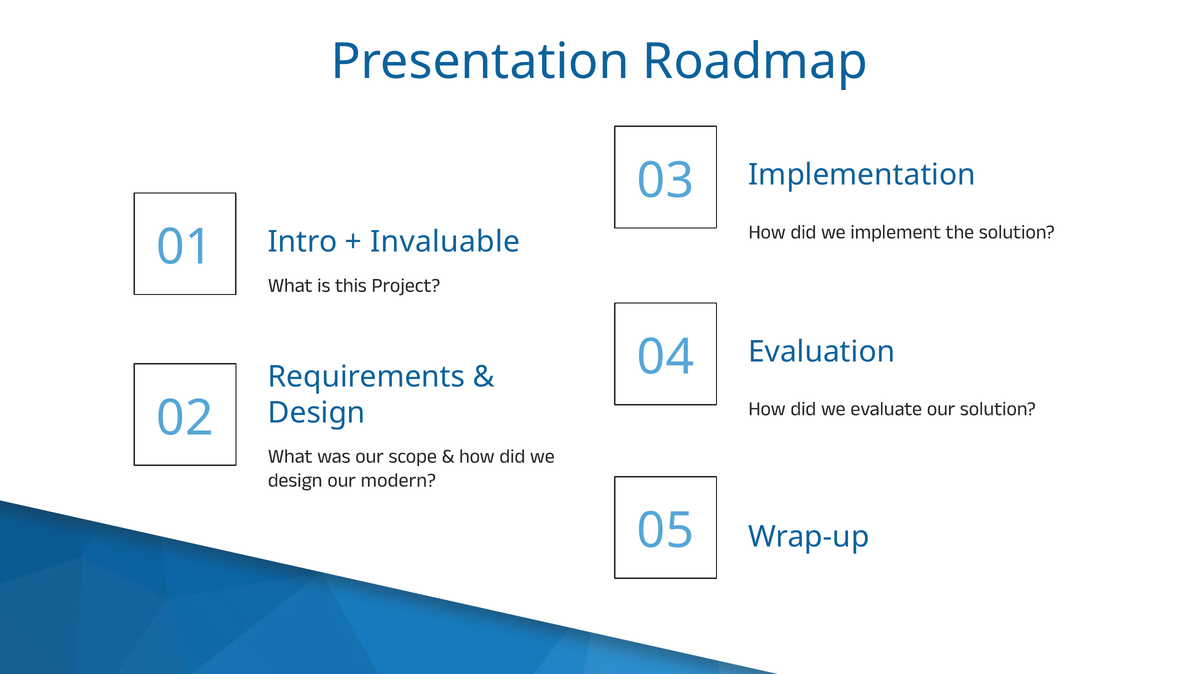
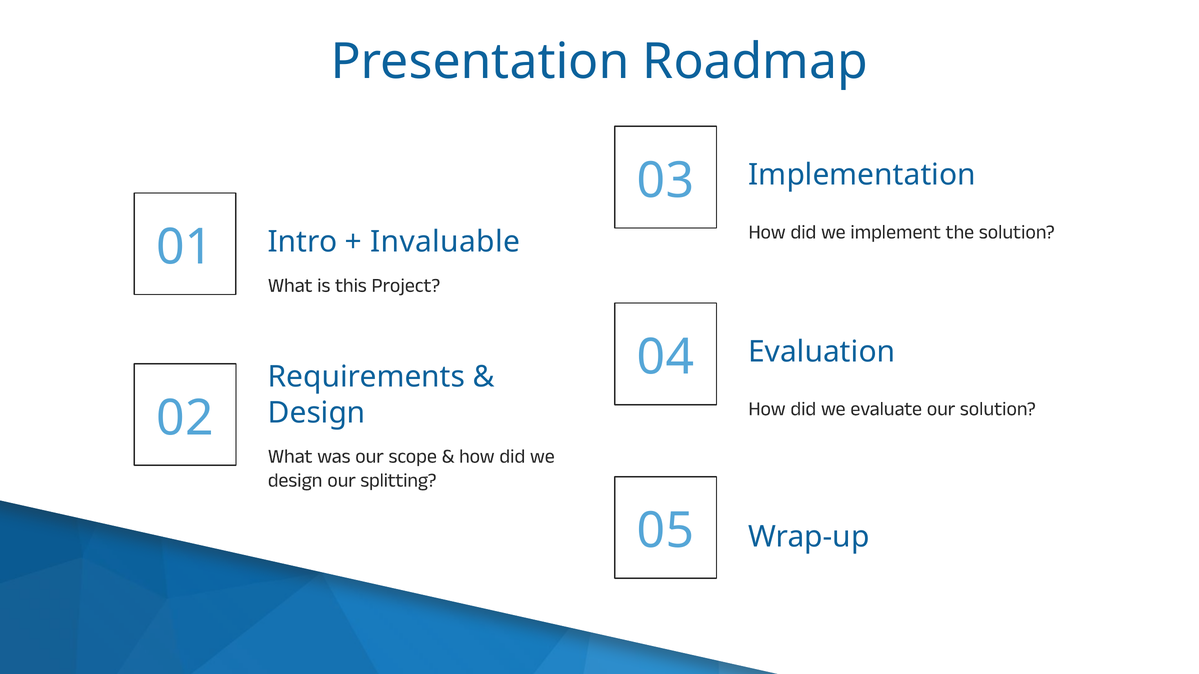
modern: modern -> splitting
